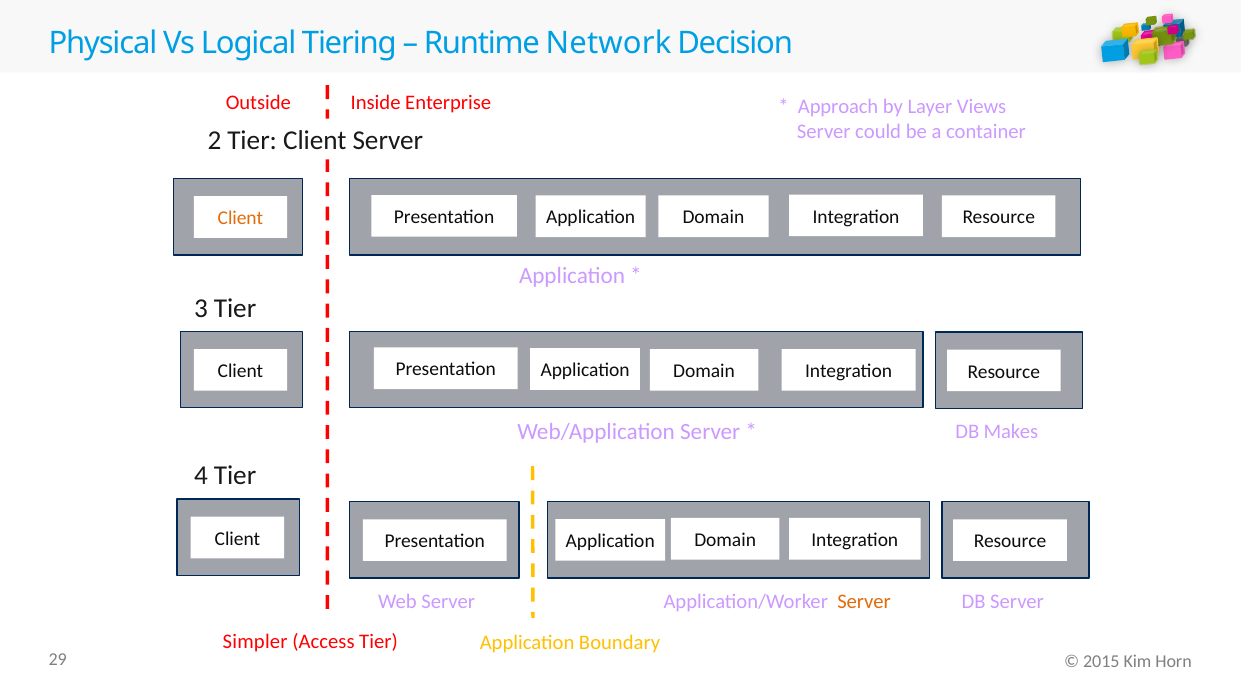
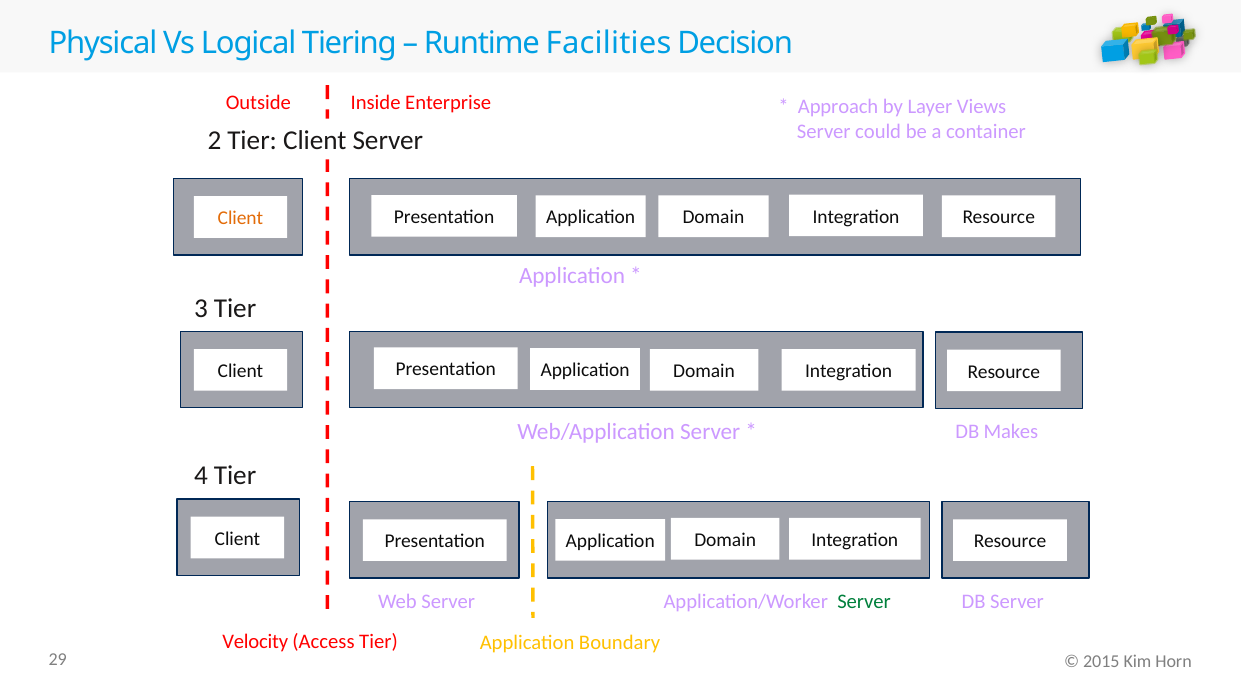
Network: Network -> Facilities
Server at (864, 602) colour: orange -> green
Simpler: Simpler -> Velocity
